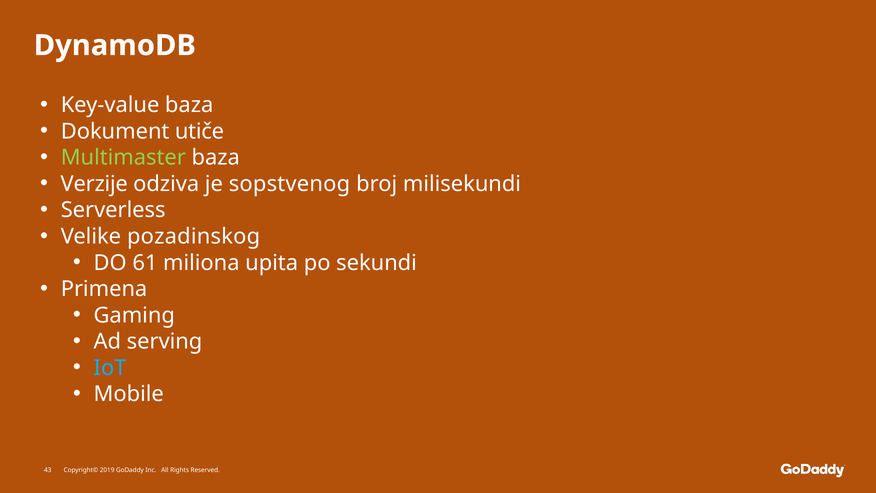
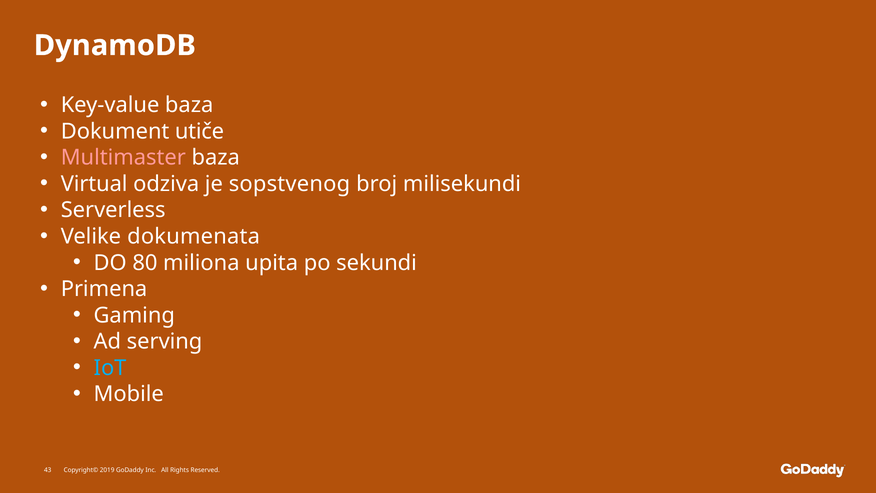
Multimaster colour: light green -> pink
Verzije: Verzije -> Virtual
pozadinskog: pozadinskog -> dokumenata
61: 61 -> 80
